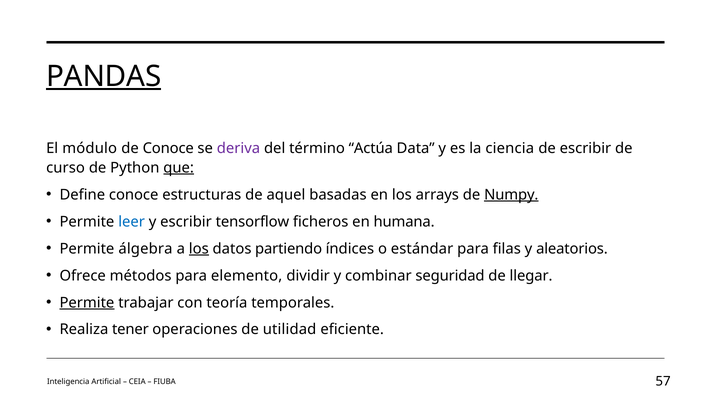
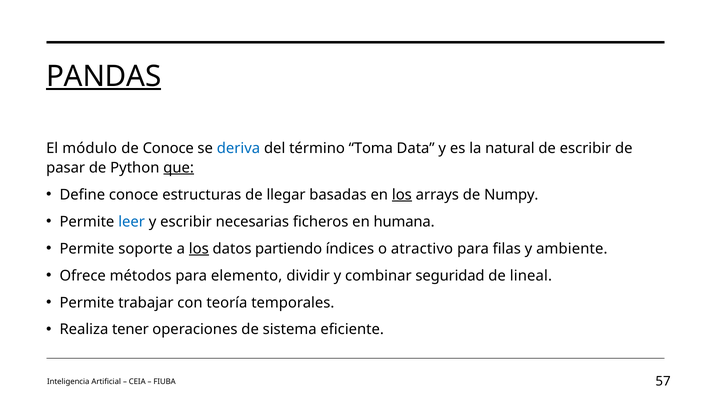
deriva colour: purple -> blue
Actúa: Actúa -> Toma
ciencia: ciencia -> natural
curso: curso -> pasar
aquel: aquel -> llegar
los at (402, 195) underline: none -> present
Numpy underline: present -> none
tensorflow: tensorflow -> necesarias
álgebra: álgebra -> soporte
estándar: estándar -> atractivo
aleatorios: aleatorios -> ambiente
llegar: llegar -> lineal
Permite at (87, 303) underline: present -> none
utilidad: utilidad -> sistema
